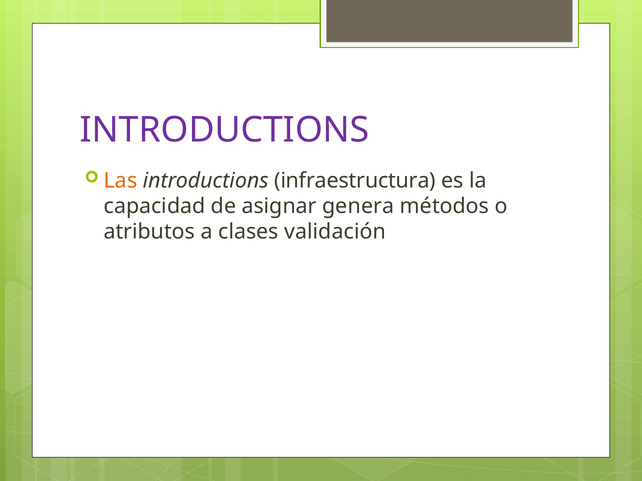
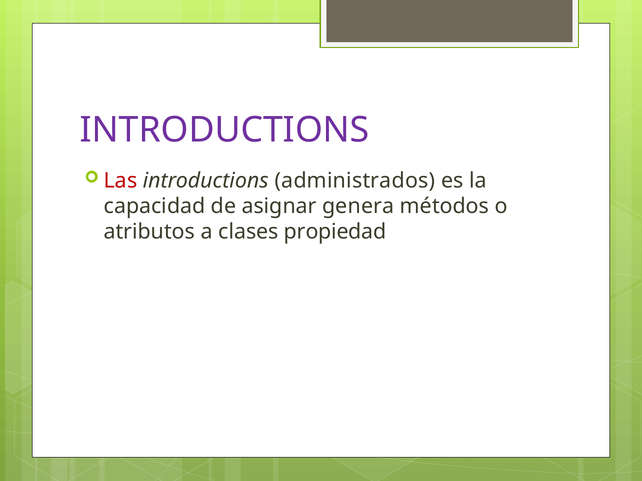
Las colour: orange -> red
infraestructura: infraestructura -> administrados
validación: validación -> propiedad
